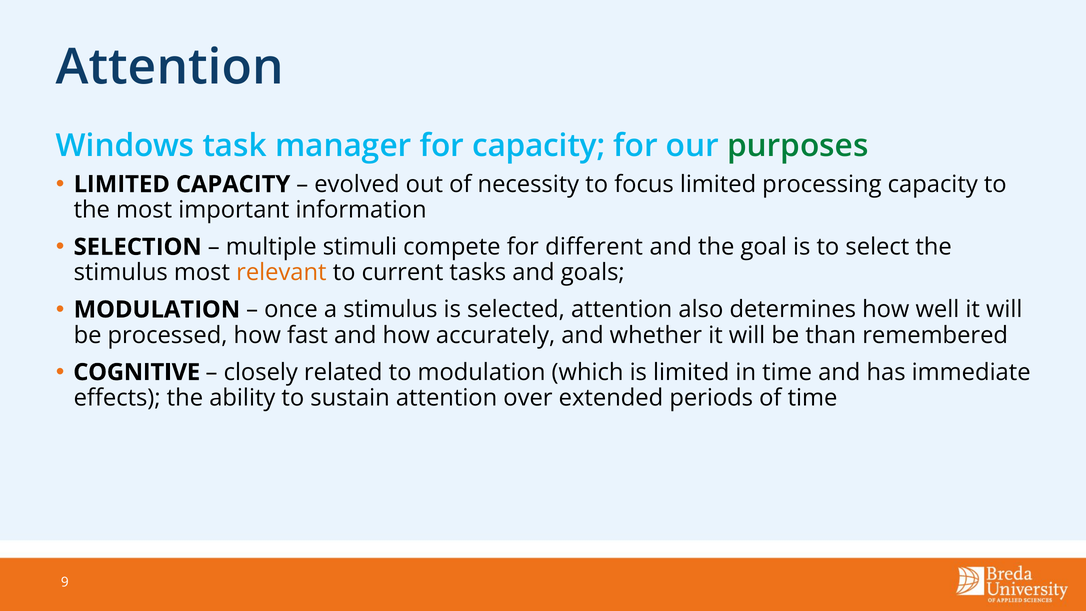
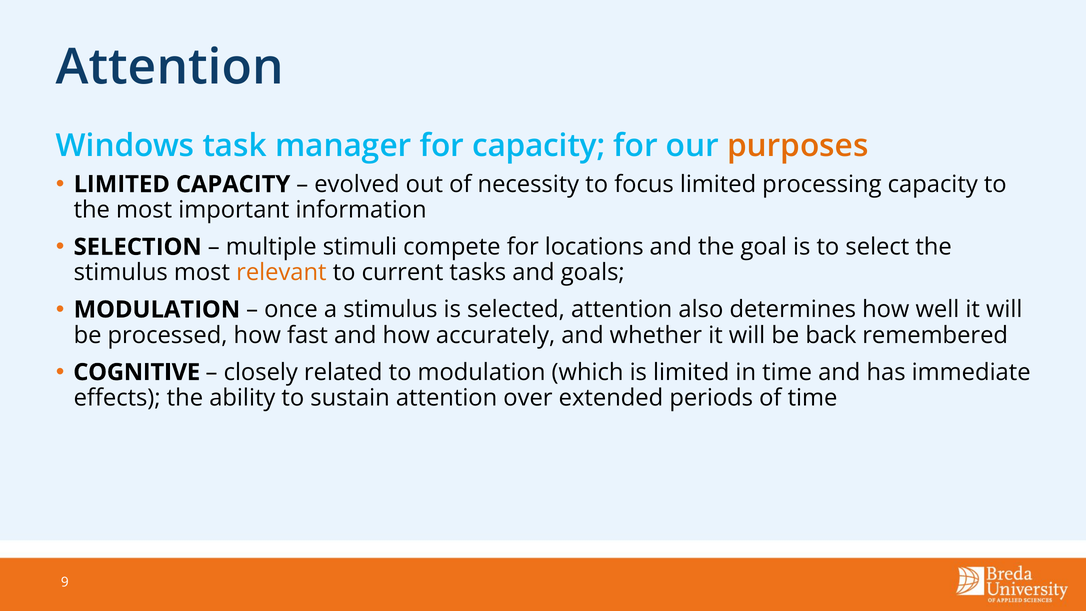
purposes colour: green -> orange
different: different -> locations
than: than -> back
